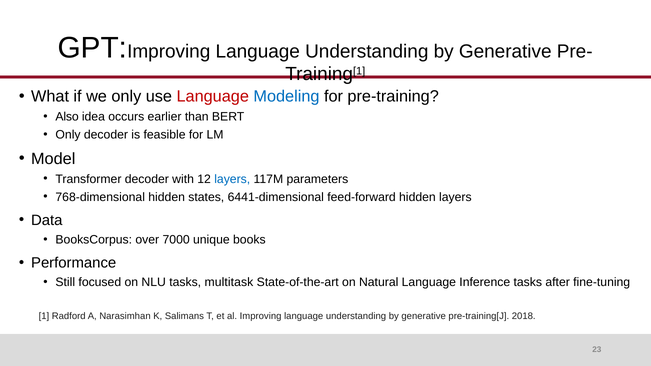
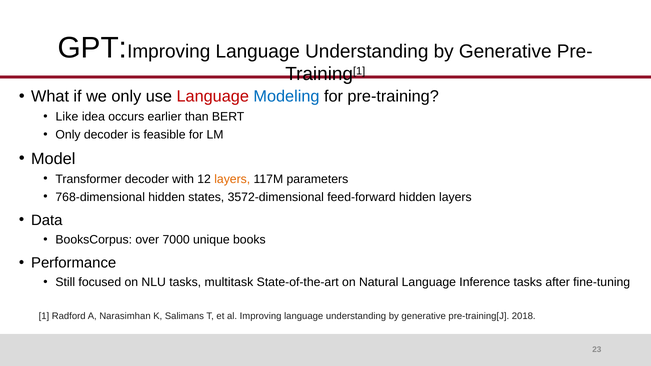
Also: Also -> Like
layers at (232, 179) colour: blue -> orange
6441-dimensional: 6441-dimensional -> 3572-dimensional
